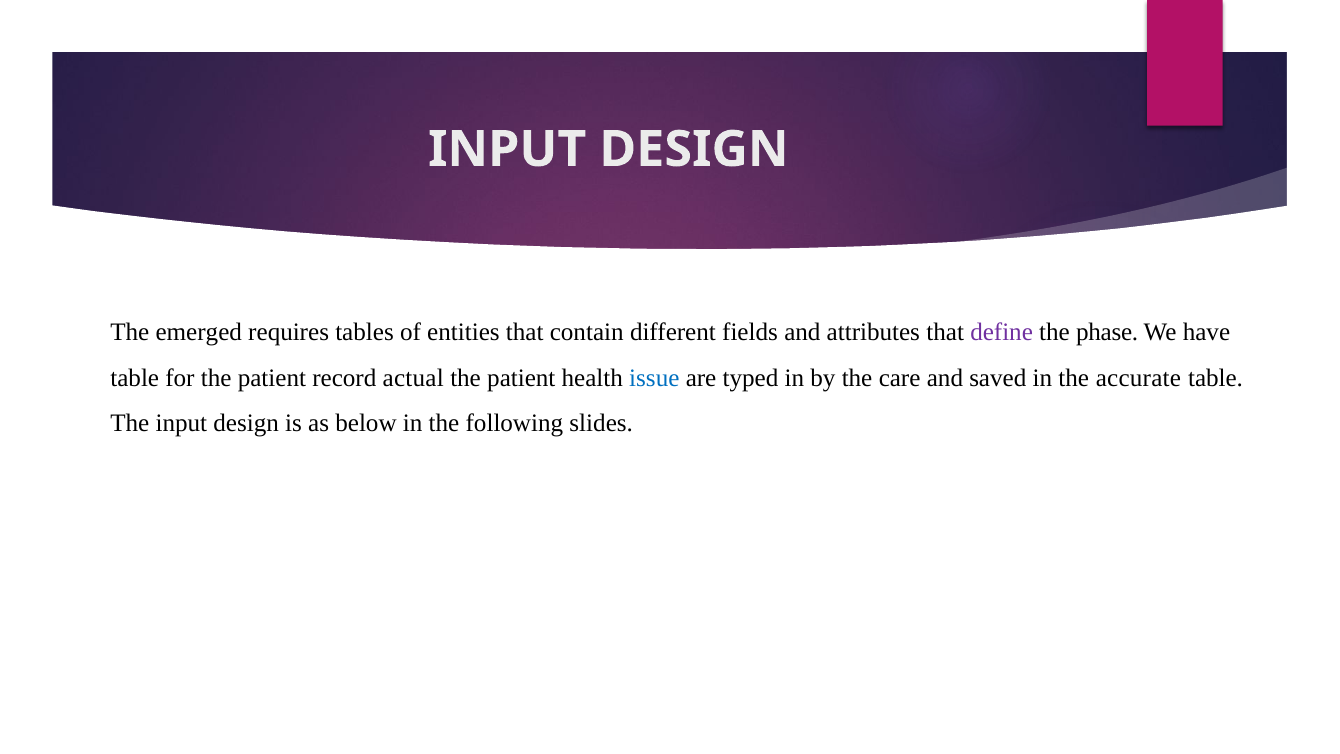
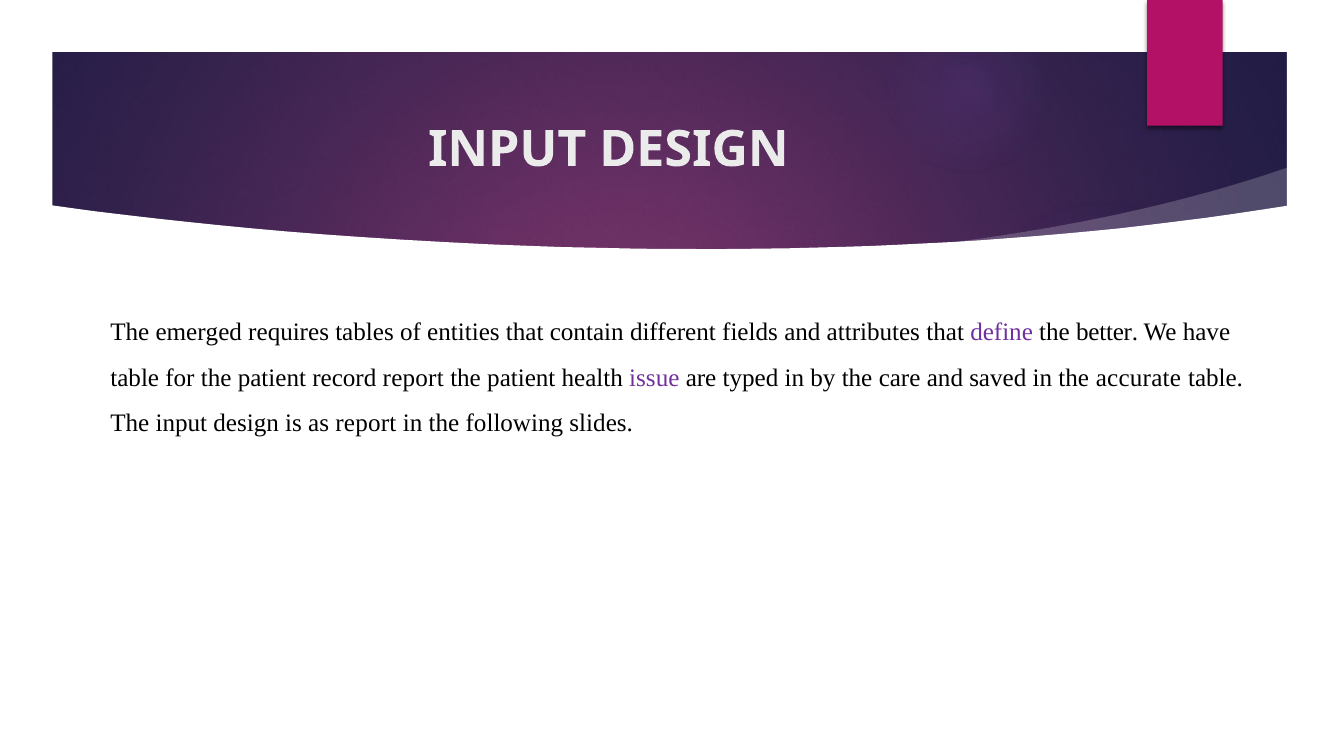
phase: phase -> better
record actual: actual -> report
issue colour: blue -> purple
as below: below -> report
